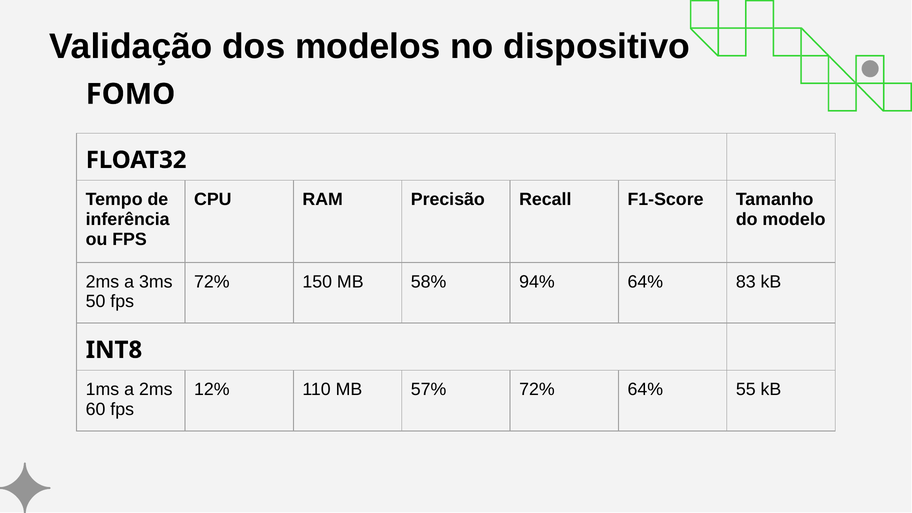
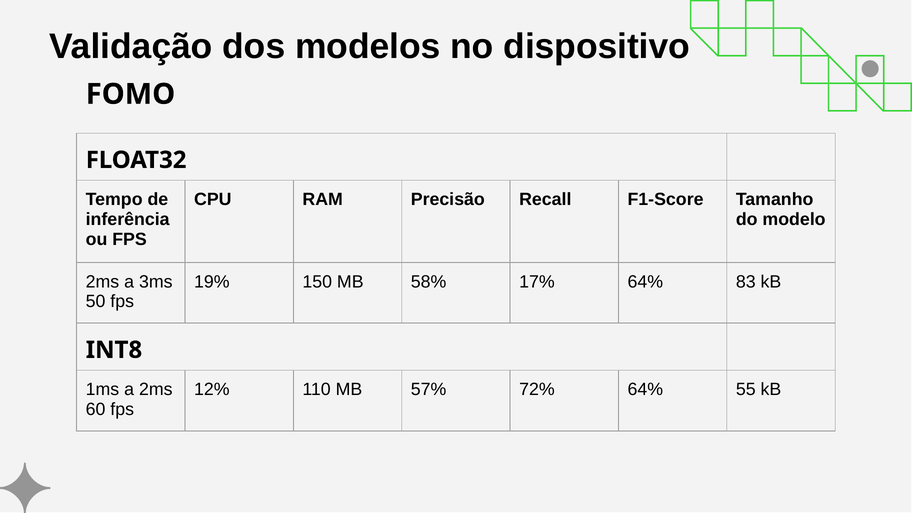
72% at (212, 282): 72% -> 19%
94%: 94% -> 17%
